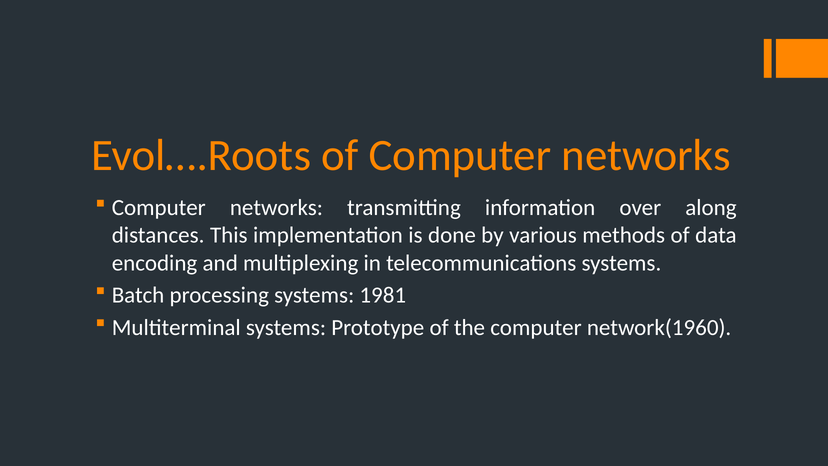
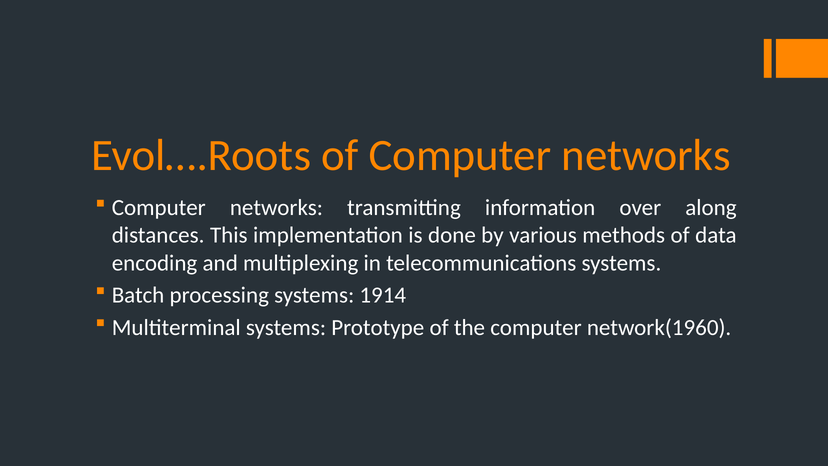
1981: 1981 -> 1914
